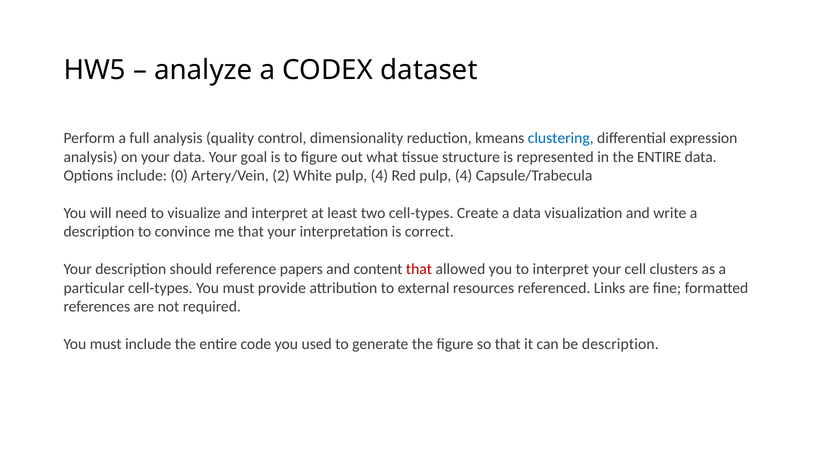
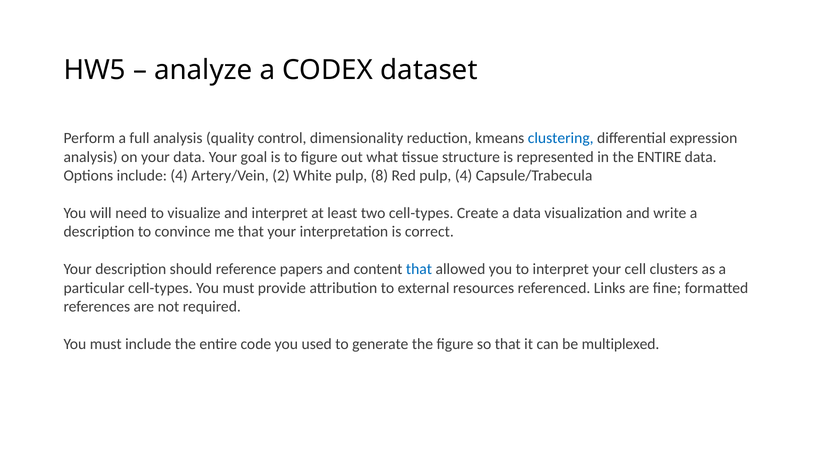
include 0: 0 -> 4
White pulp 4: 4 -> 8
that at (419, 270) colour: red -> blue
be description: description -> multiplexed
